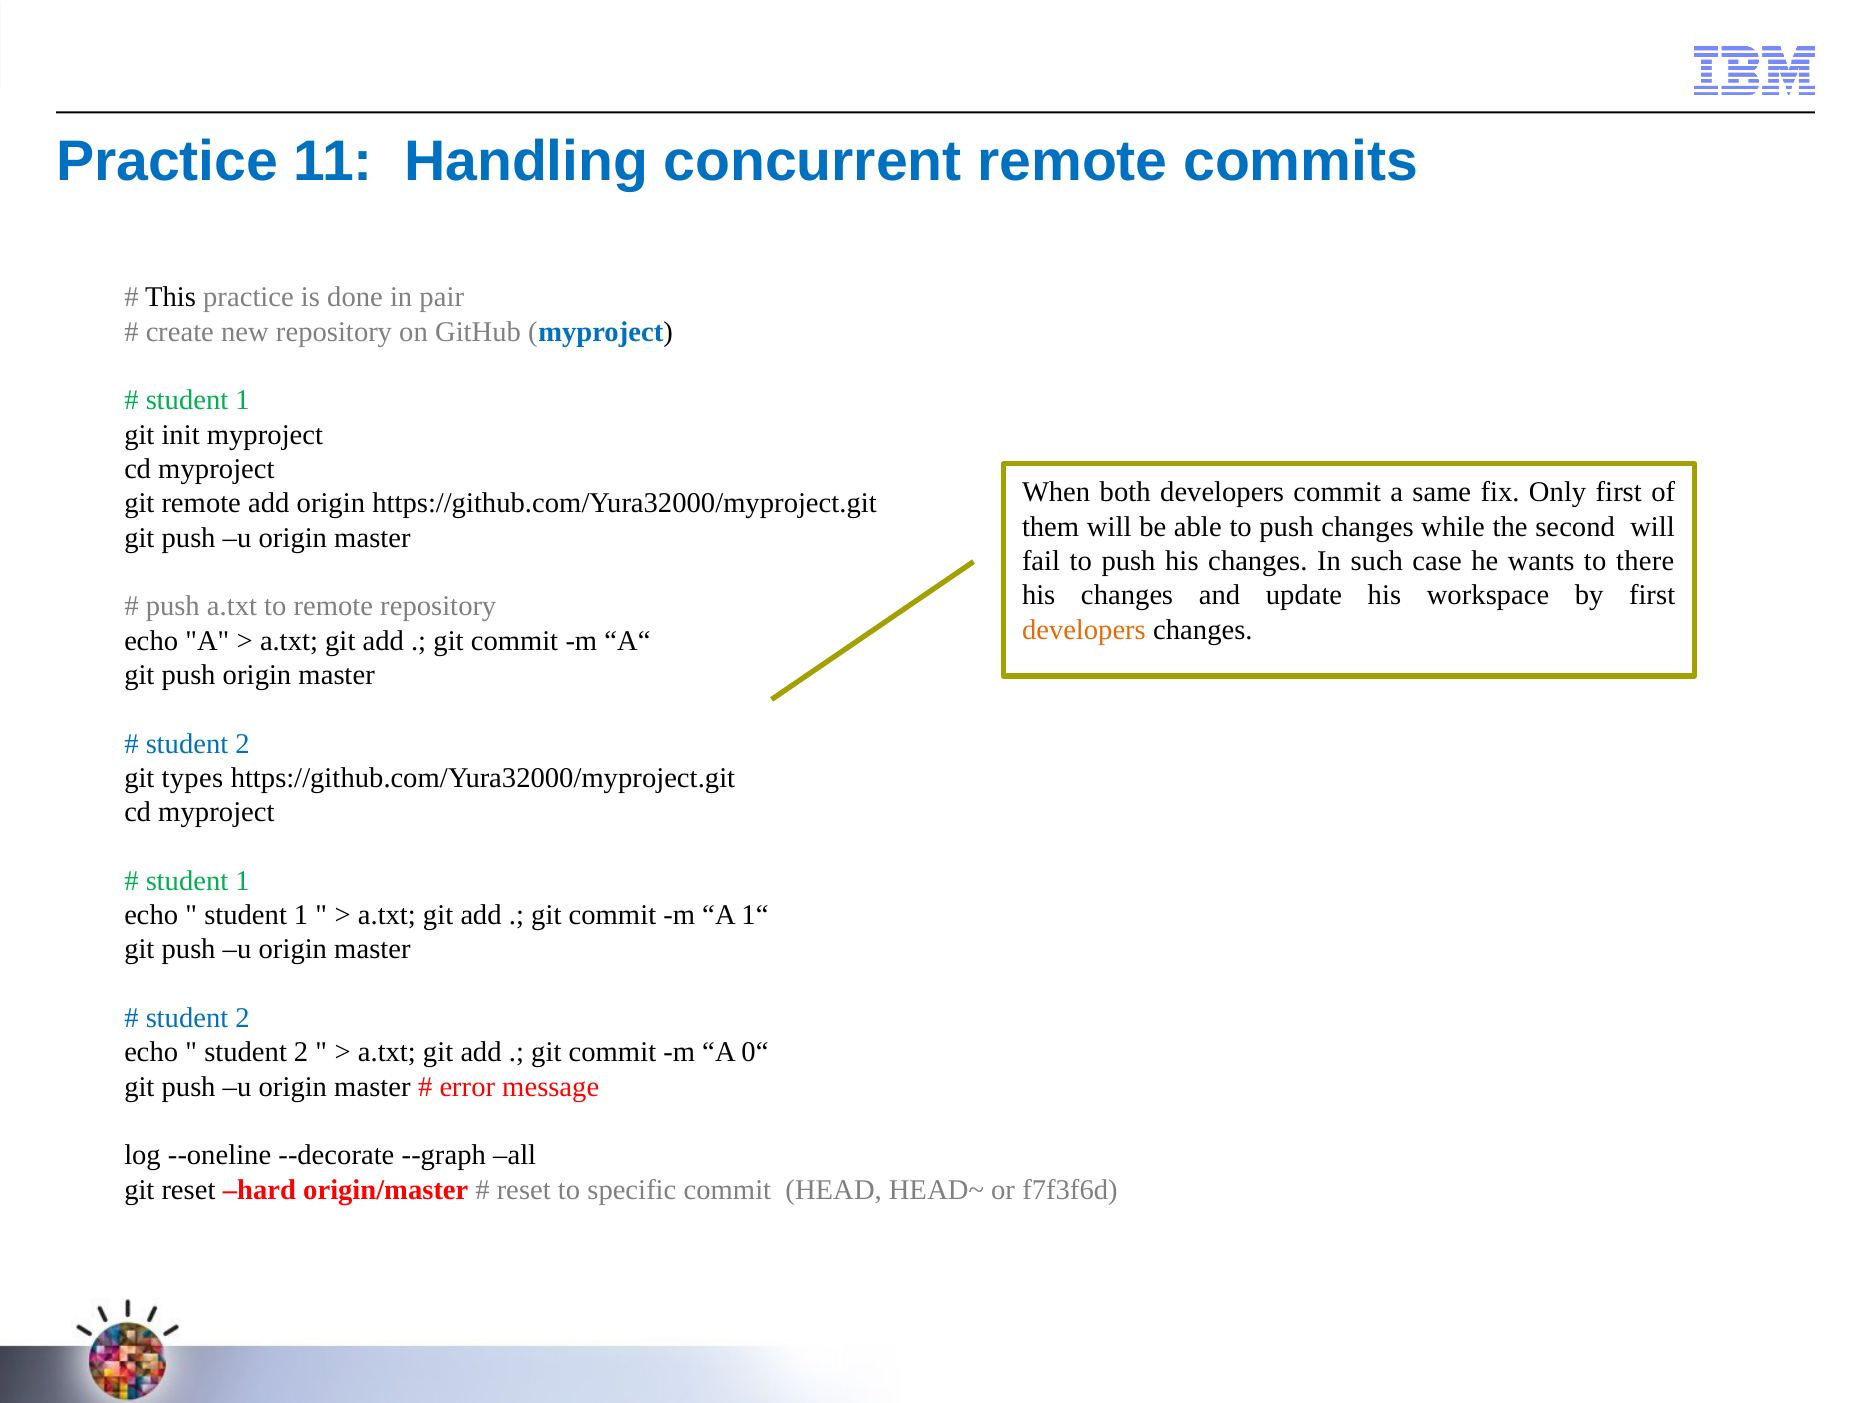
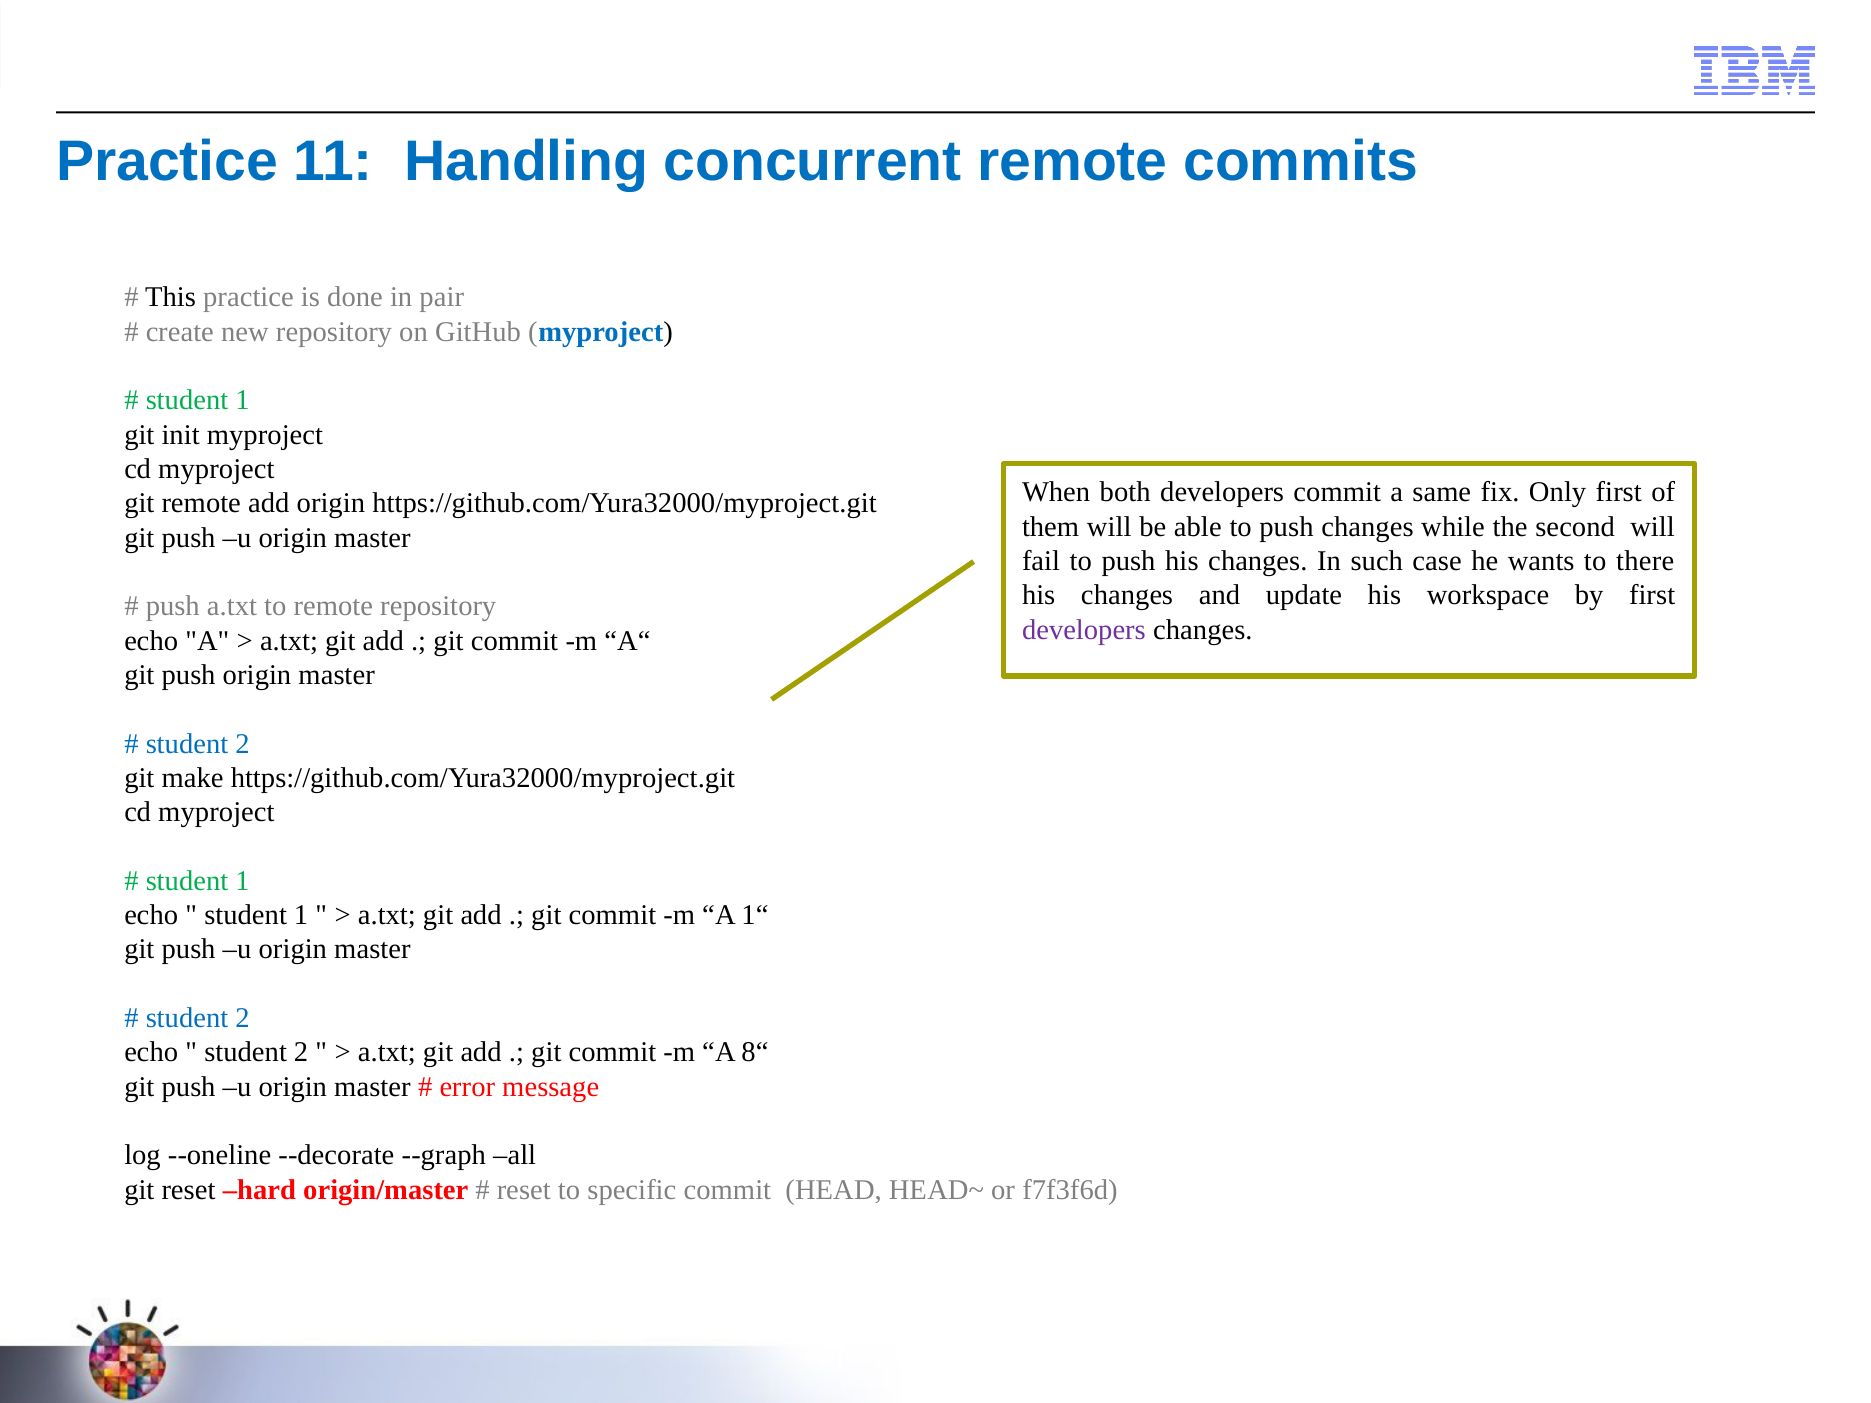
developers at (1084, 630) colour: orange -> purple
types: types -> make
0“: 0“ -> 8“
